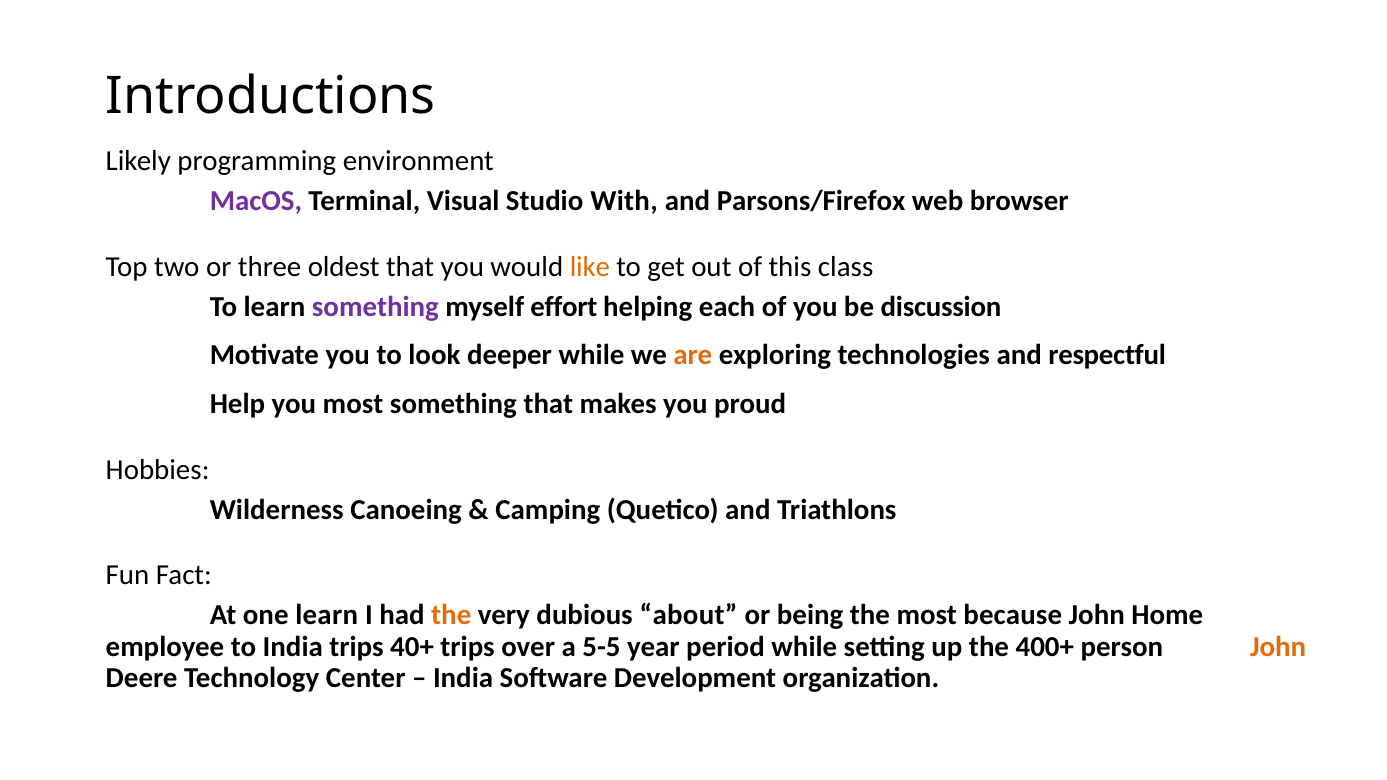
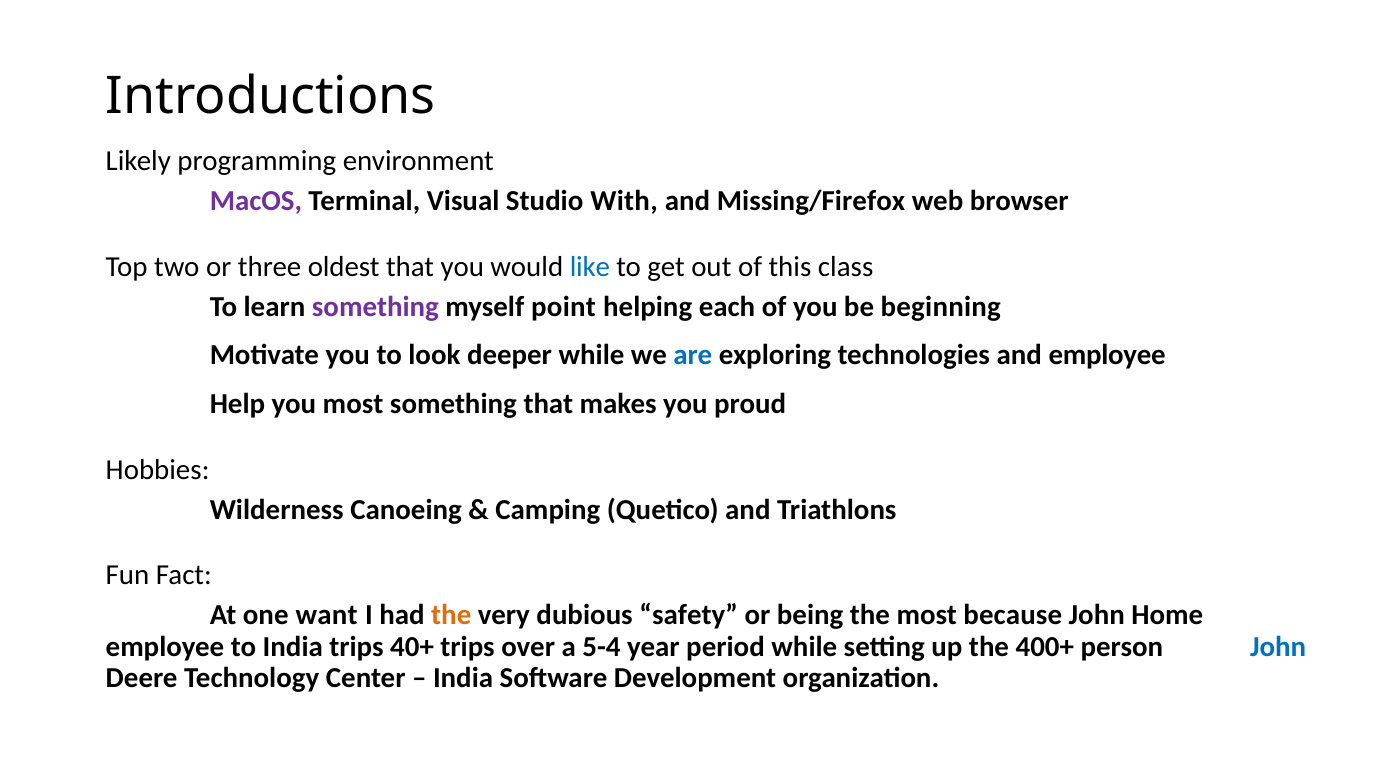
Parsons/Firefox: Parsons/Firefox -> Missing/Firefox
like colour: orange -> blue
effort: effort -> point
discussion: discussion -> beginning
are colour: orange -> blue
and respectful: respectful -> employee
one learn: learn -> want
about: about -> safety
5-5: 5-5 -> 5-4
John at (1278, 647) colour: orange -> blue
